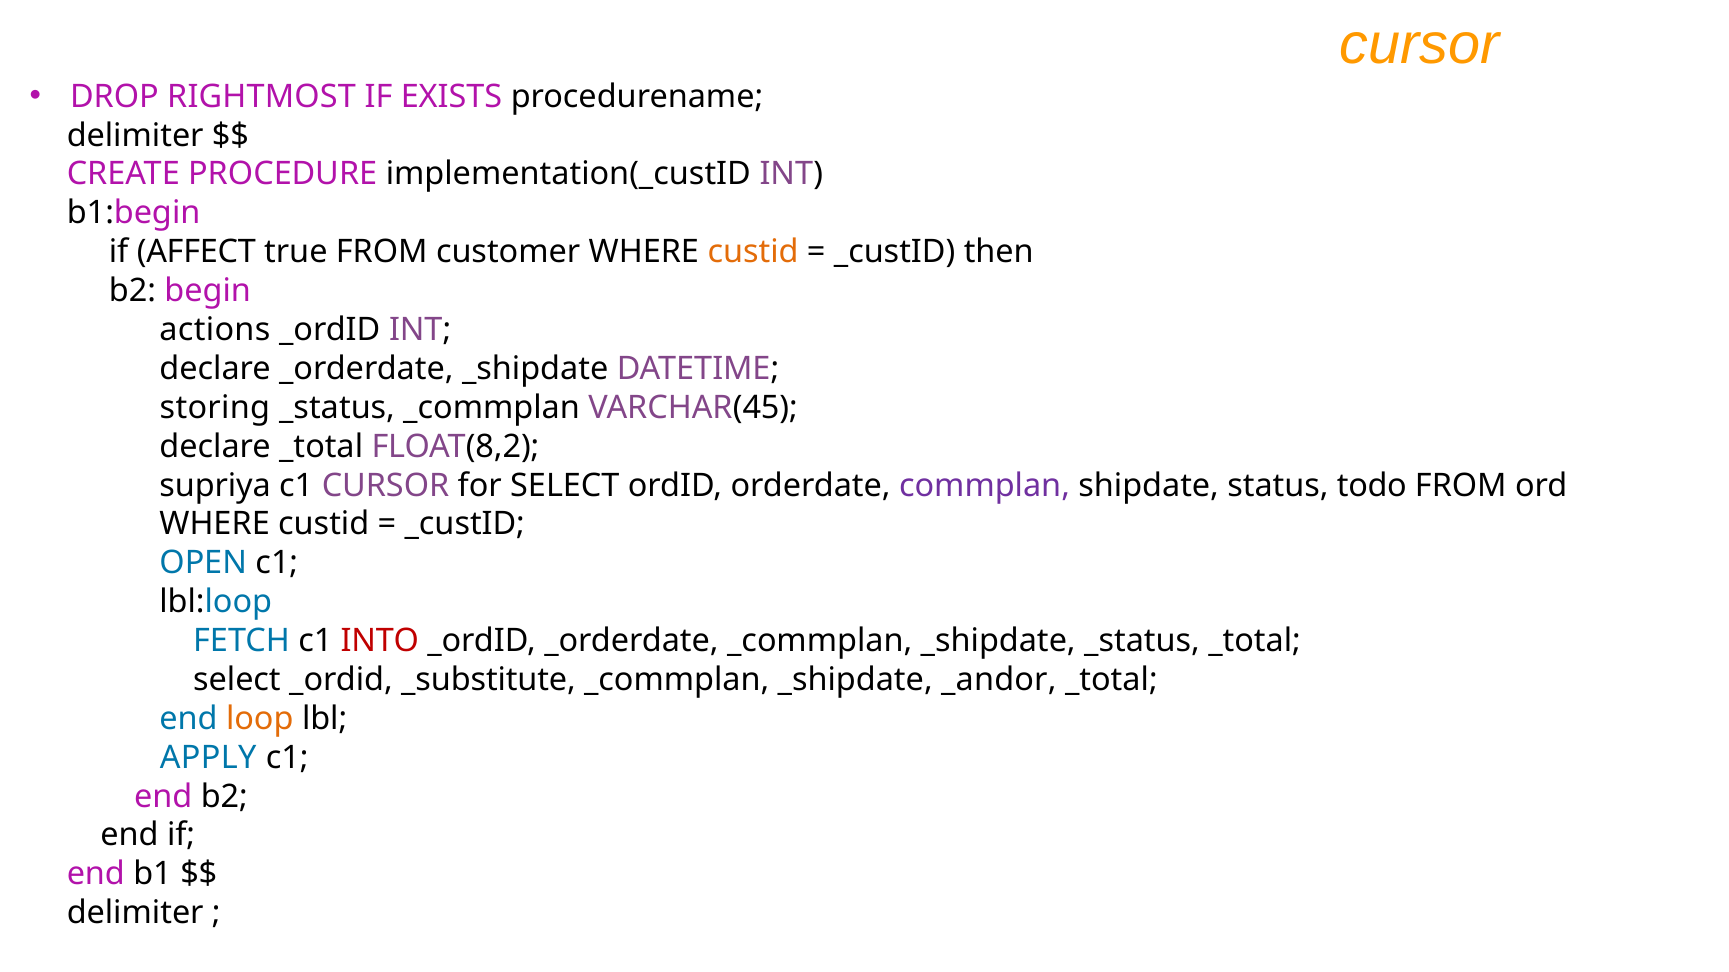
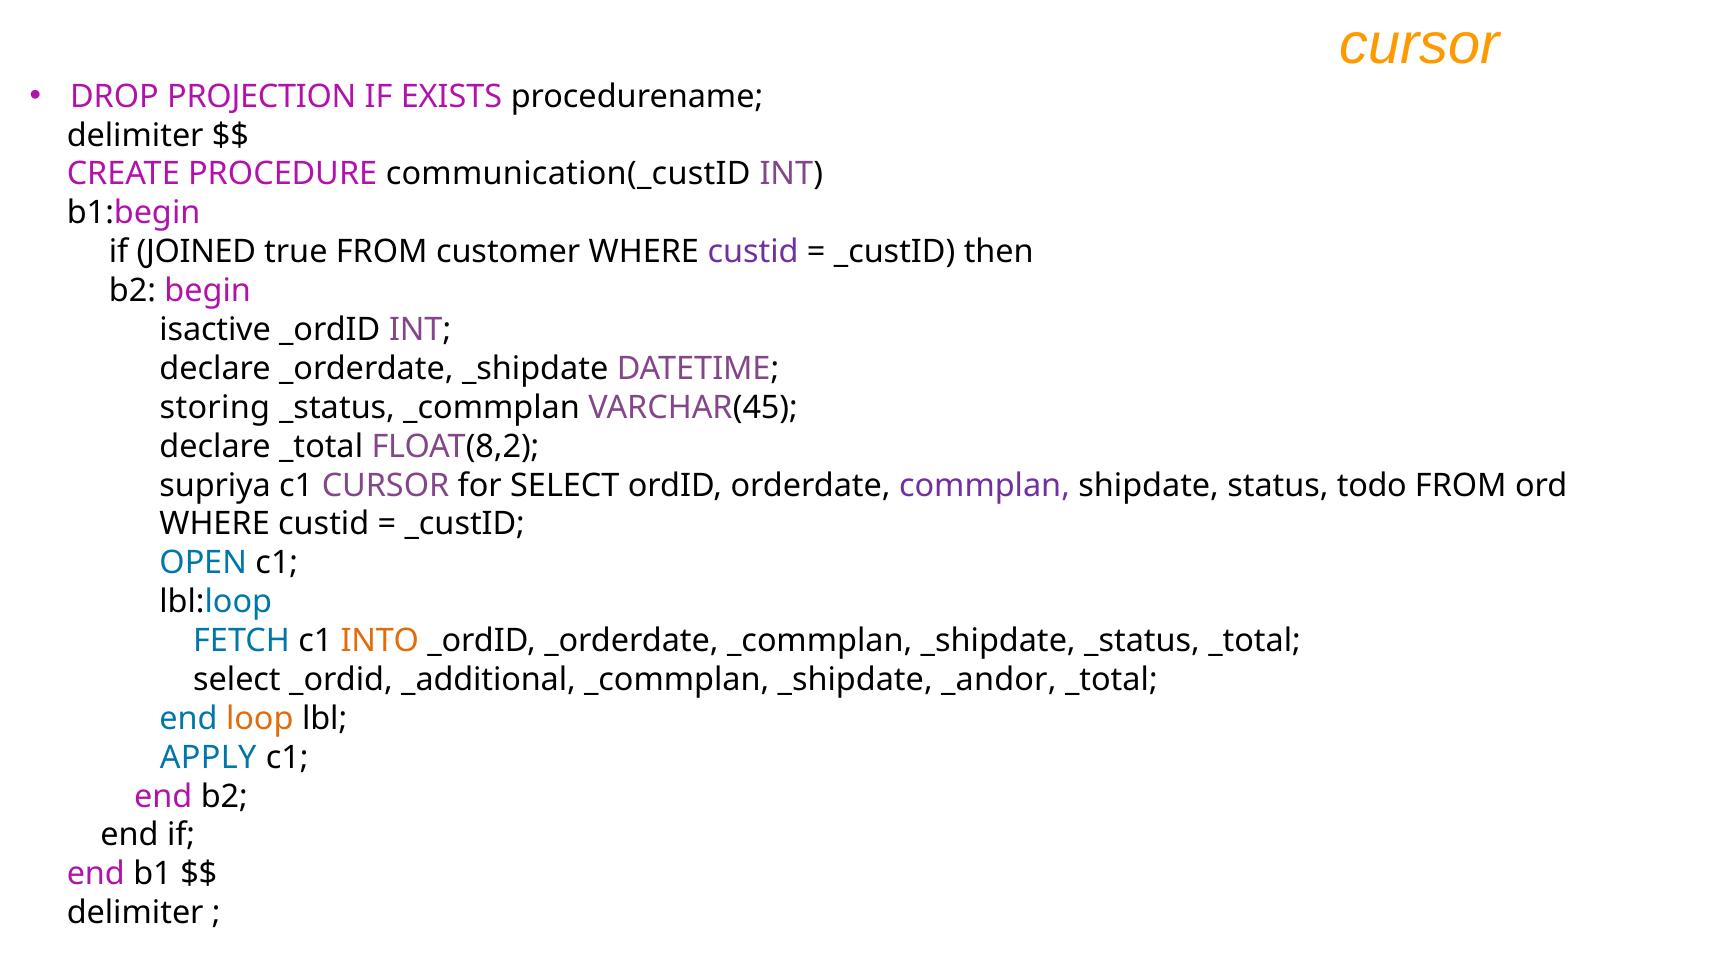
RIGHTMOST: RIGHTMOST -> PROJECTION
implementation(_custID: implementation(_custID -> communication(_custID
AFFECT: AFFECT -> JOINED
custid at (753, 252) colour: orange -> purple
actions: actions -> isactive
INTO colour: red -> orange
_substitute: _substitute -> _additional
